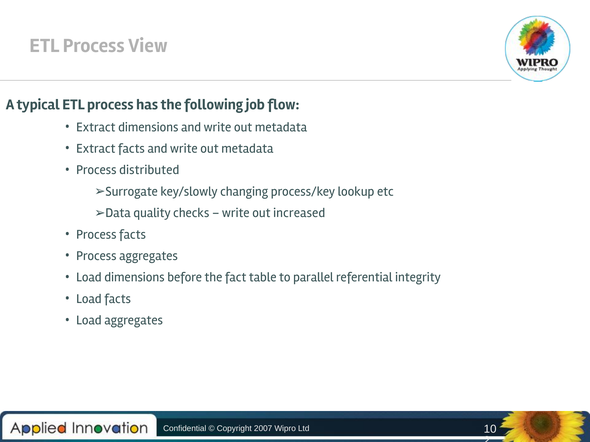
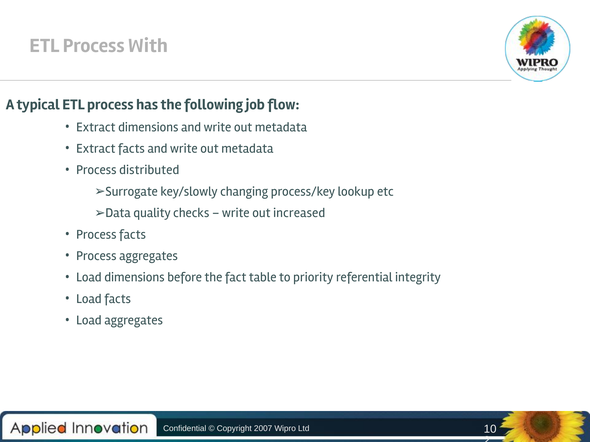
View: View -> With
parallel: parallel -> priority
